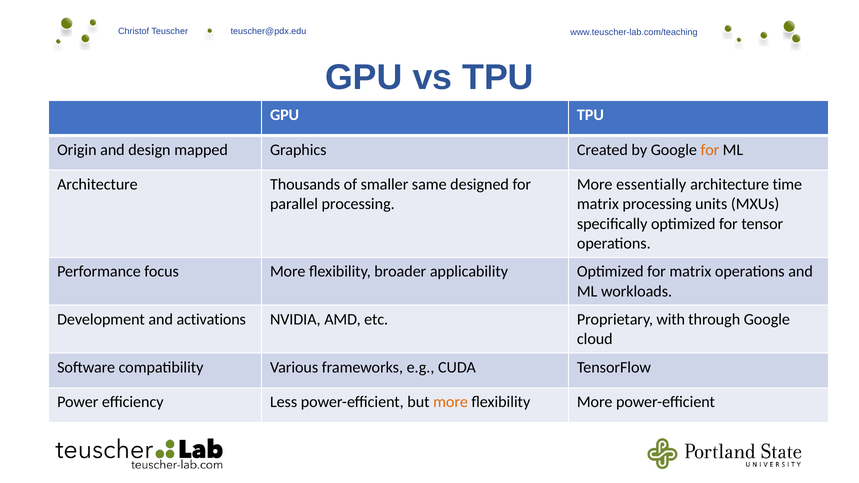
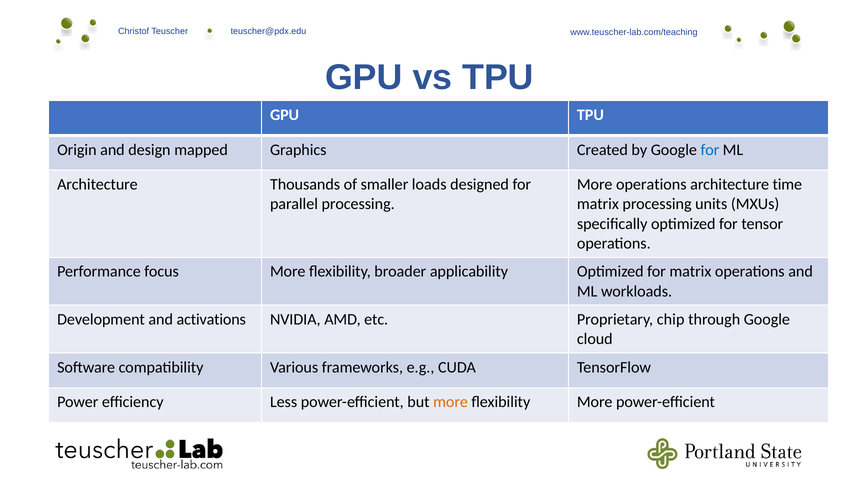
for at (710, 150) colour: orange -> blue
same: same -> loads
More essentially: essentially -> operations
with: with -> chip
